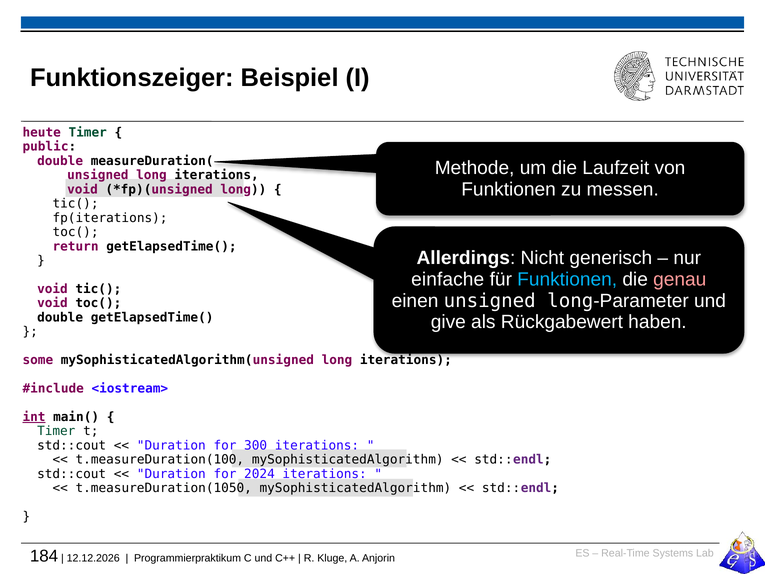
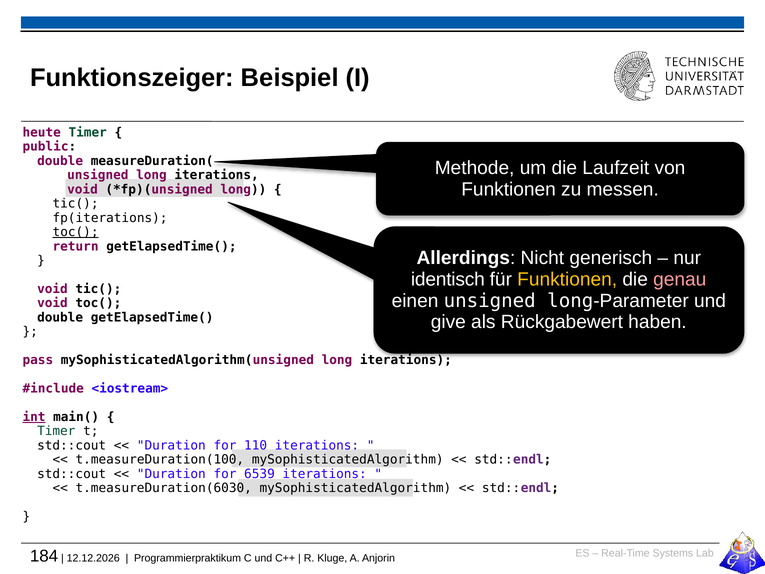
toc( at (76, 232) underline: none -> present
einfache: einfache -> identisch
Funktionen at (567, 279) colour: light blue -> yellow
some: some -> pass
300: 300 -> 110
2024: 2024 -> 6539
t.measureDuration(1050: t.measureDuration(1050 -> t.measureDuration(6030
